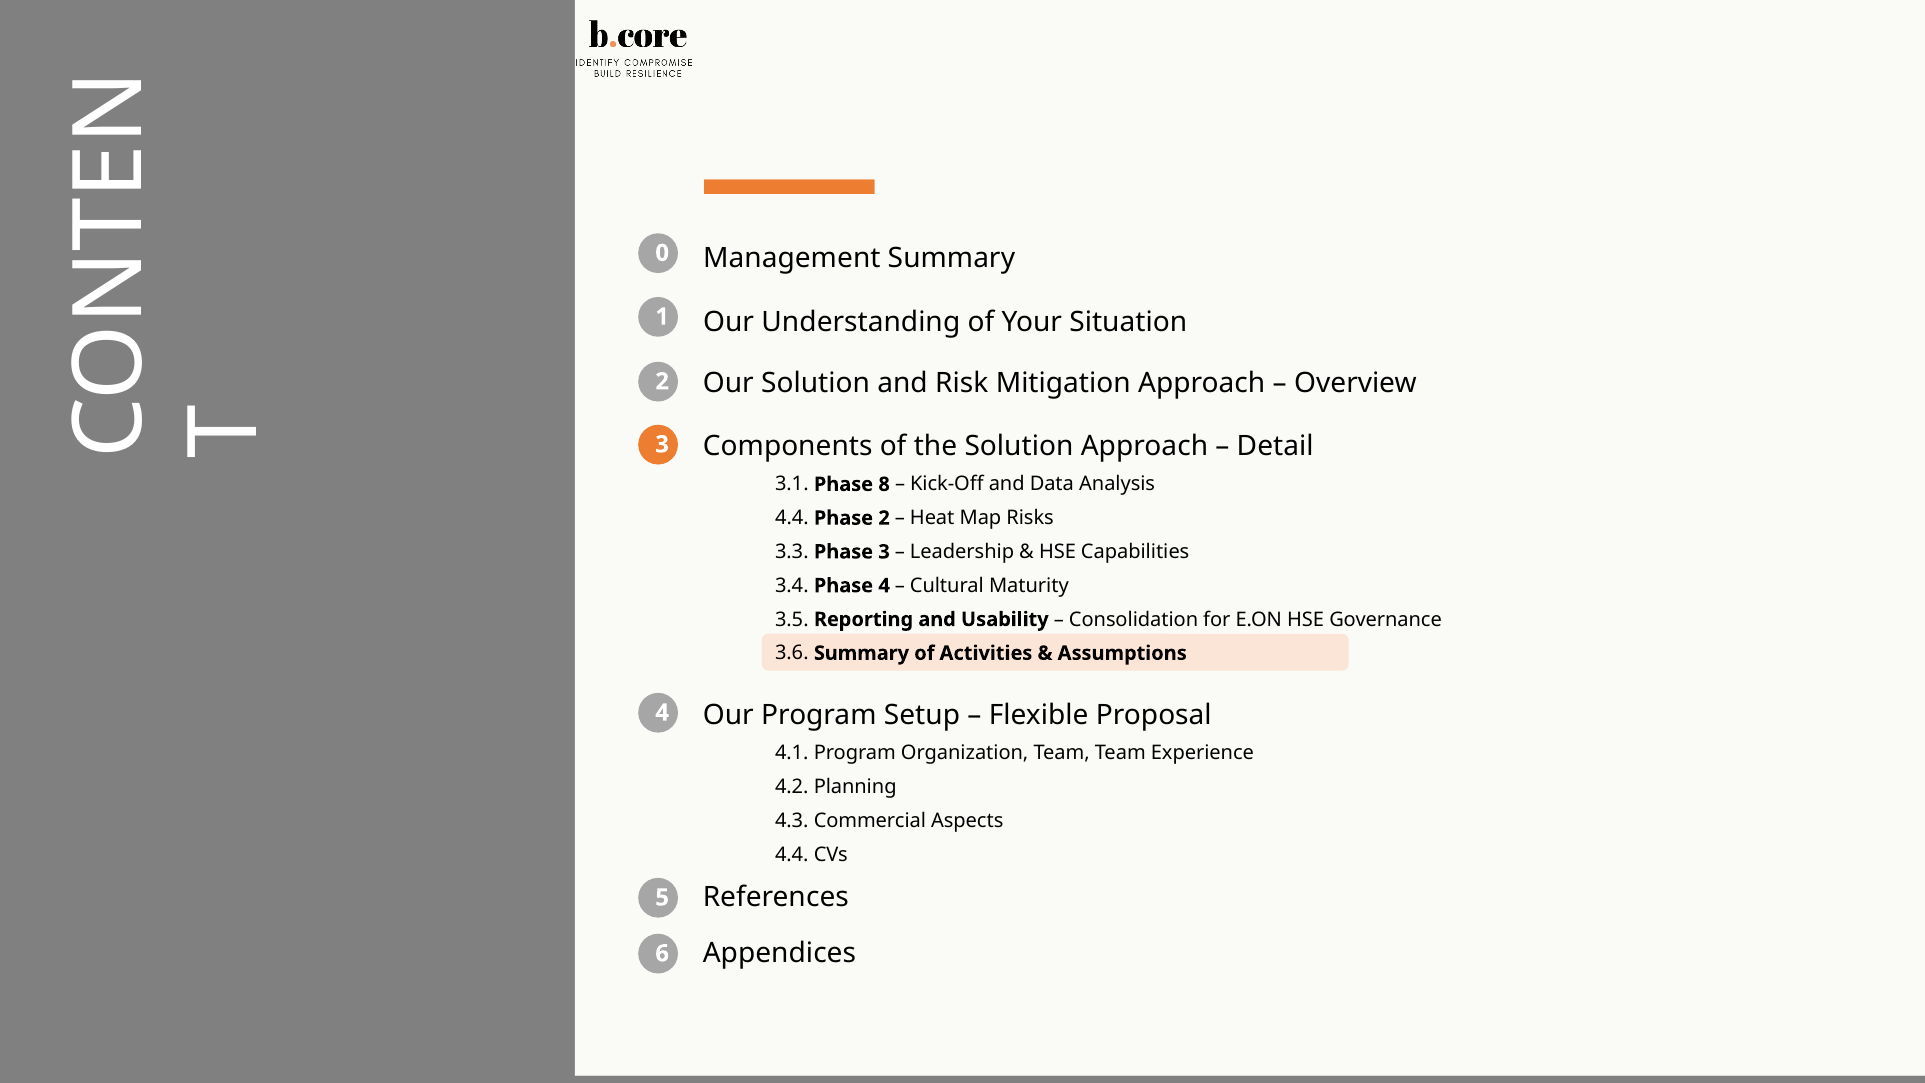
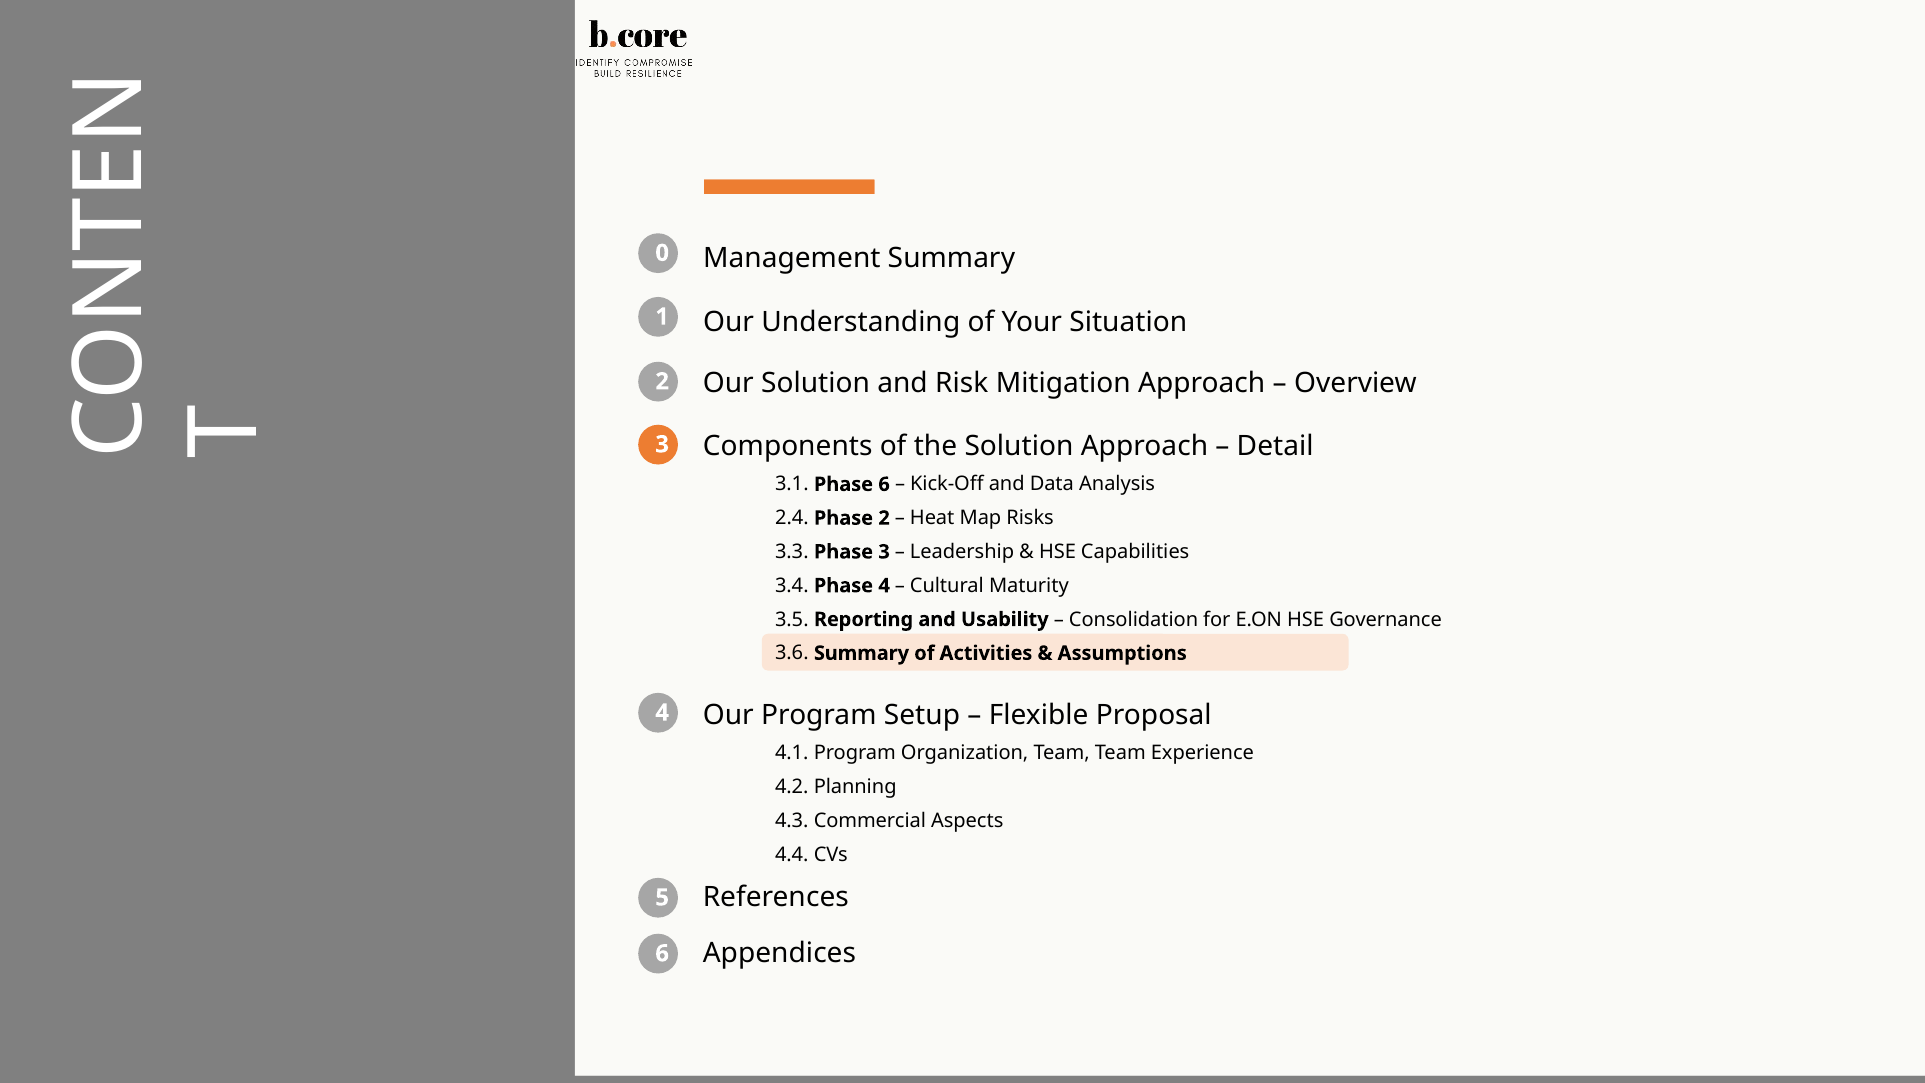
Phase 8: 8 -> 6
4.4 at (792, 518): 4.4 -> 2.4
